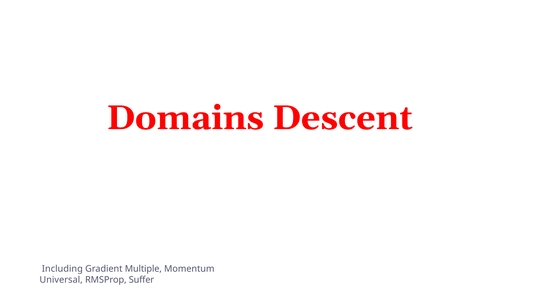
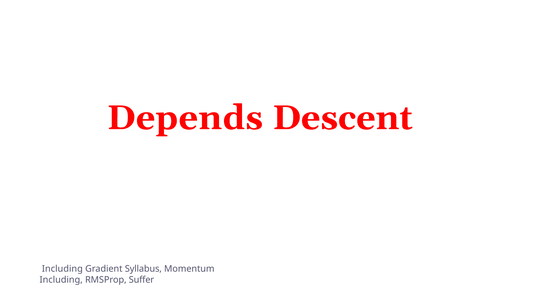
Domains: Domains -> Depends
Multiple: Multiple -> Syllabus
Universal at (61, 279): Universal -> Including
